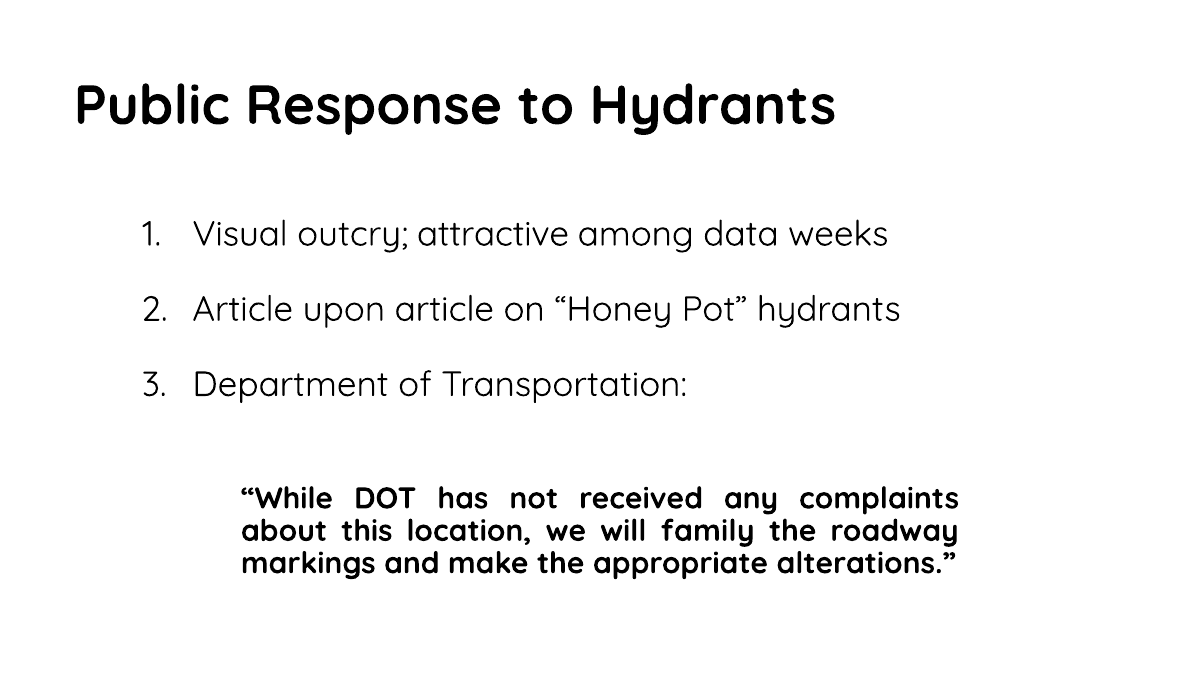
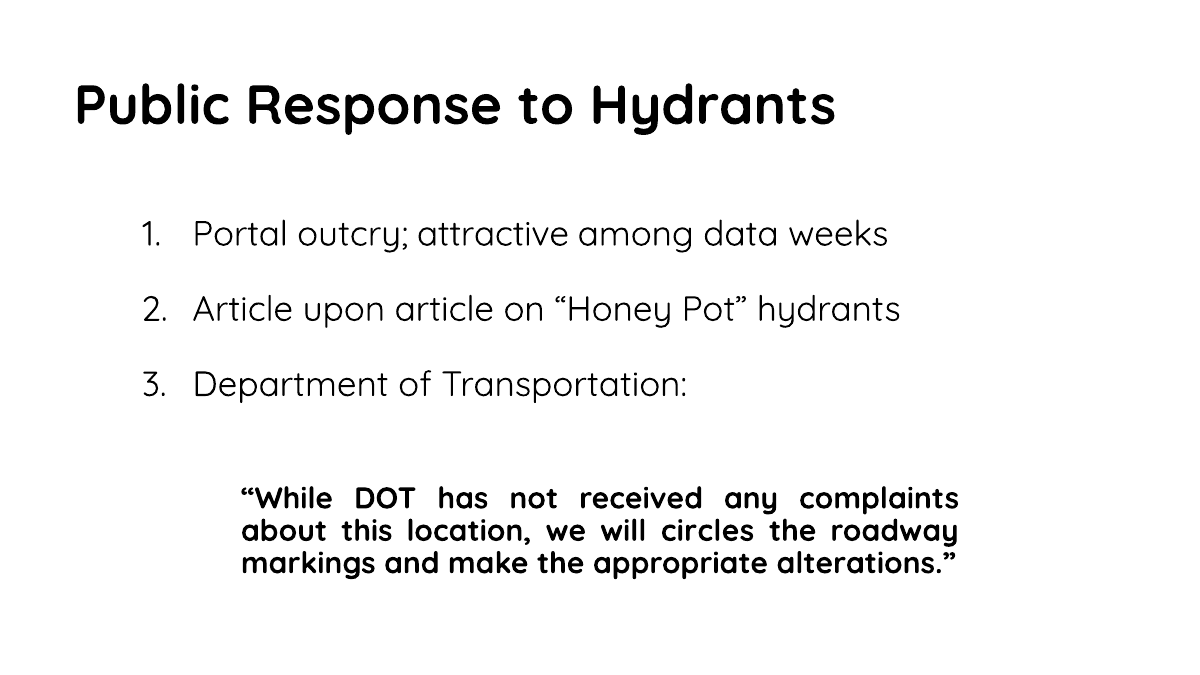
Visual: Visual -> Portal
family: family -> circles
